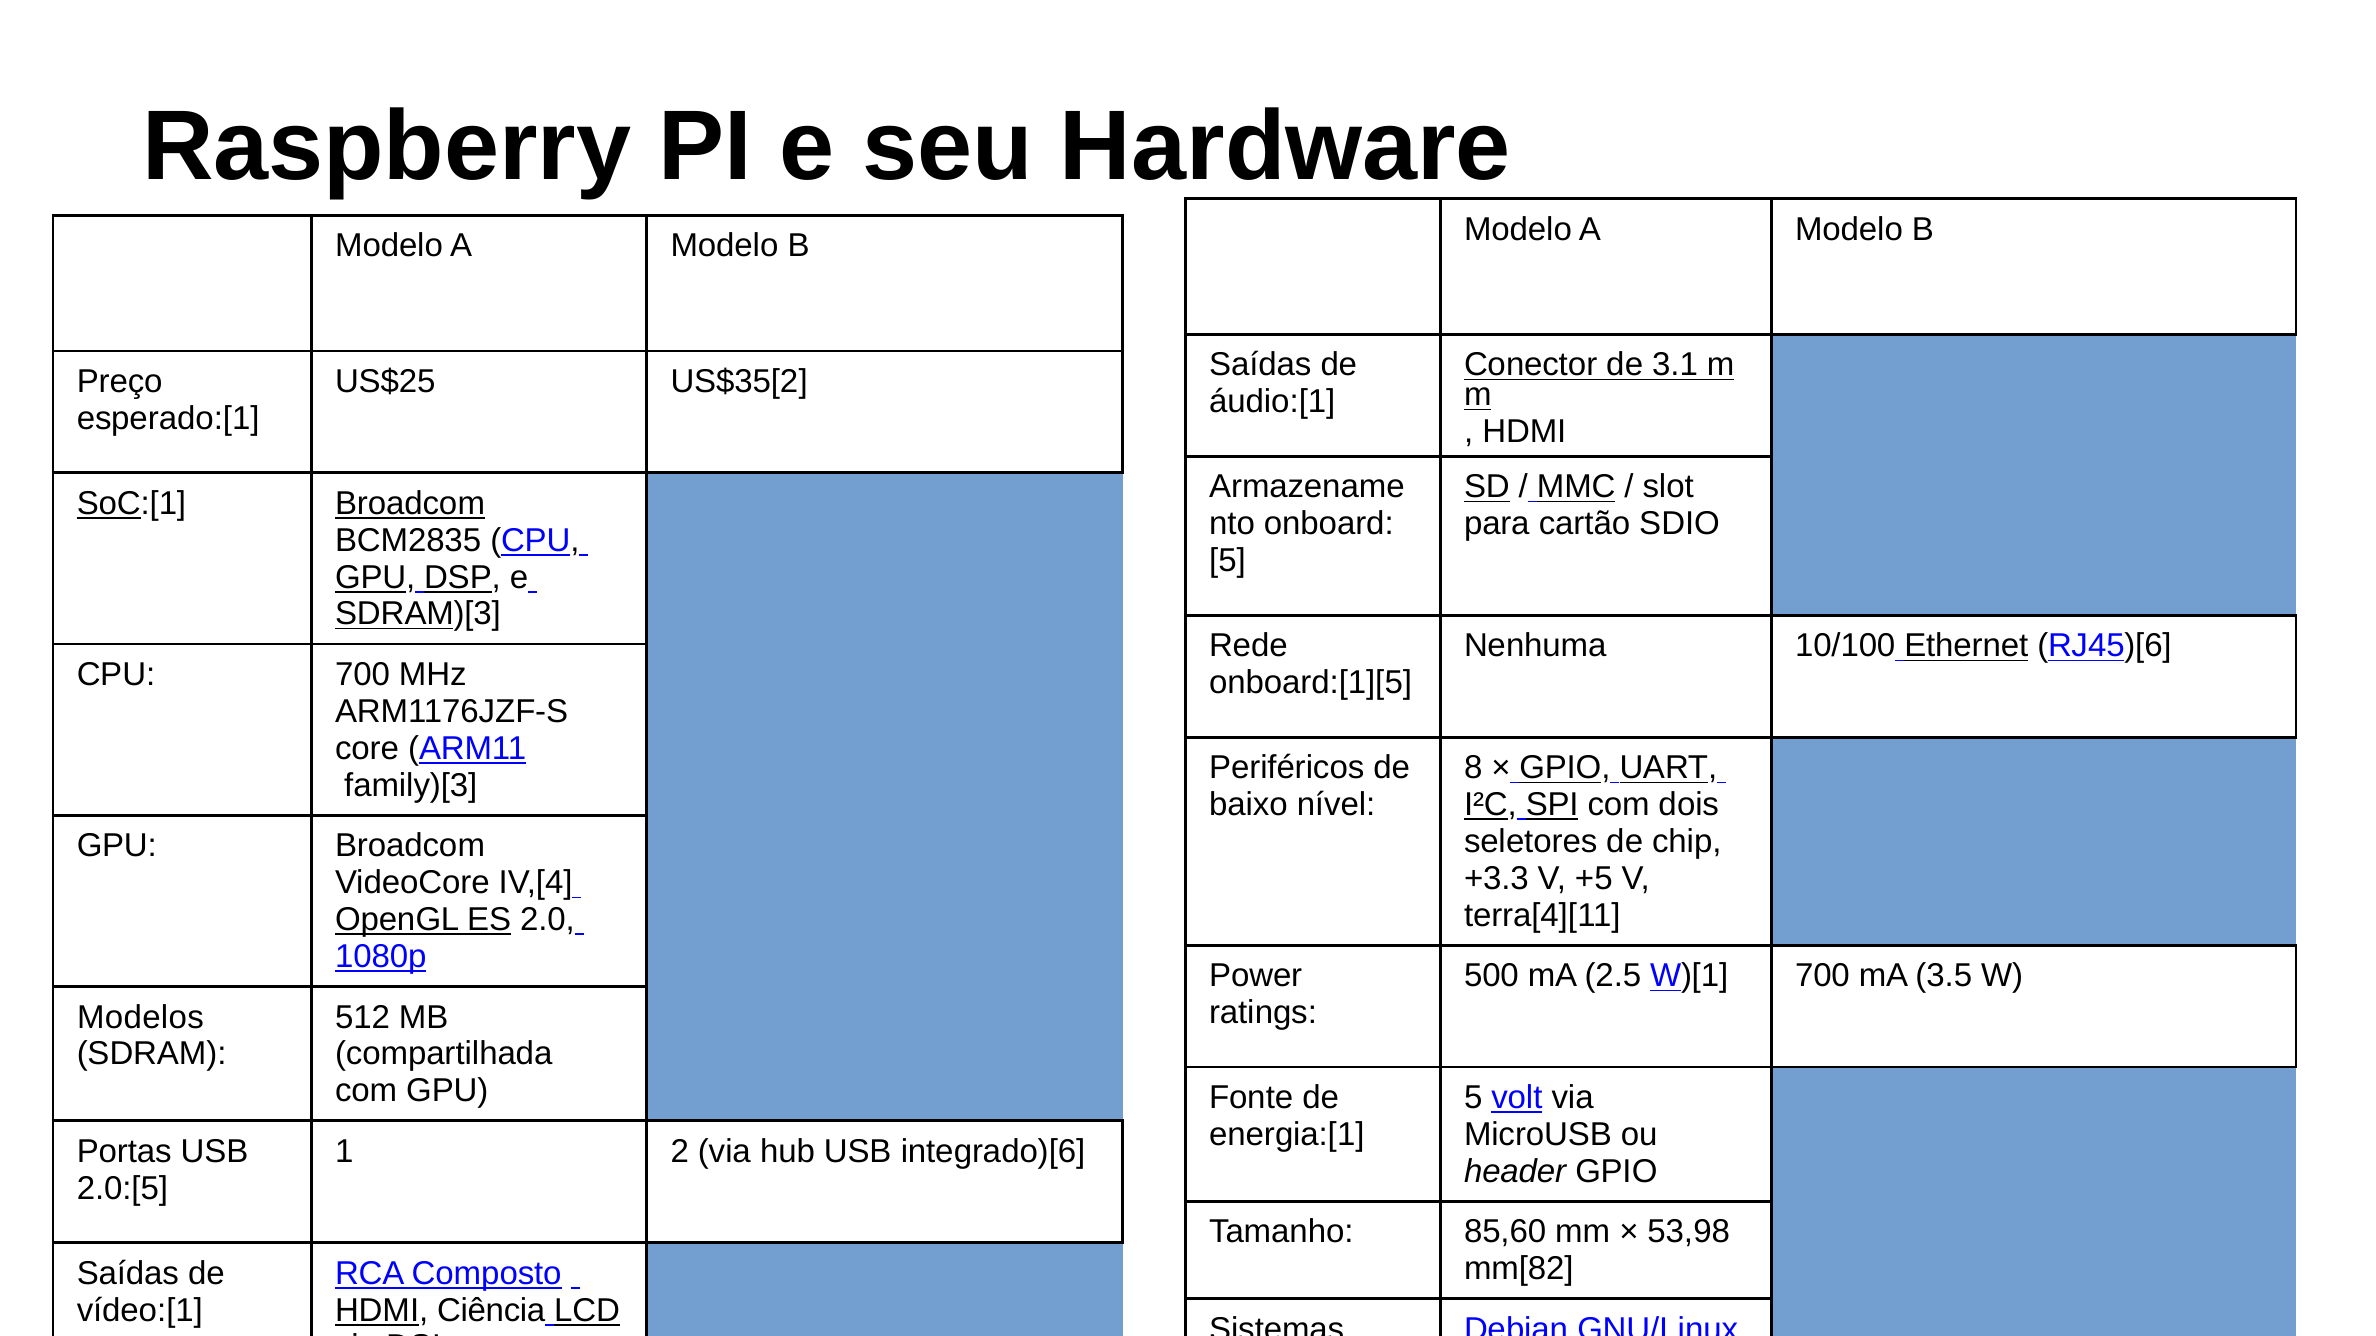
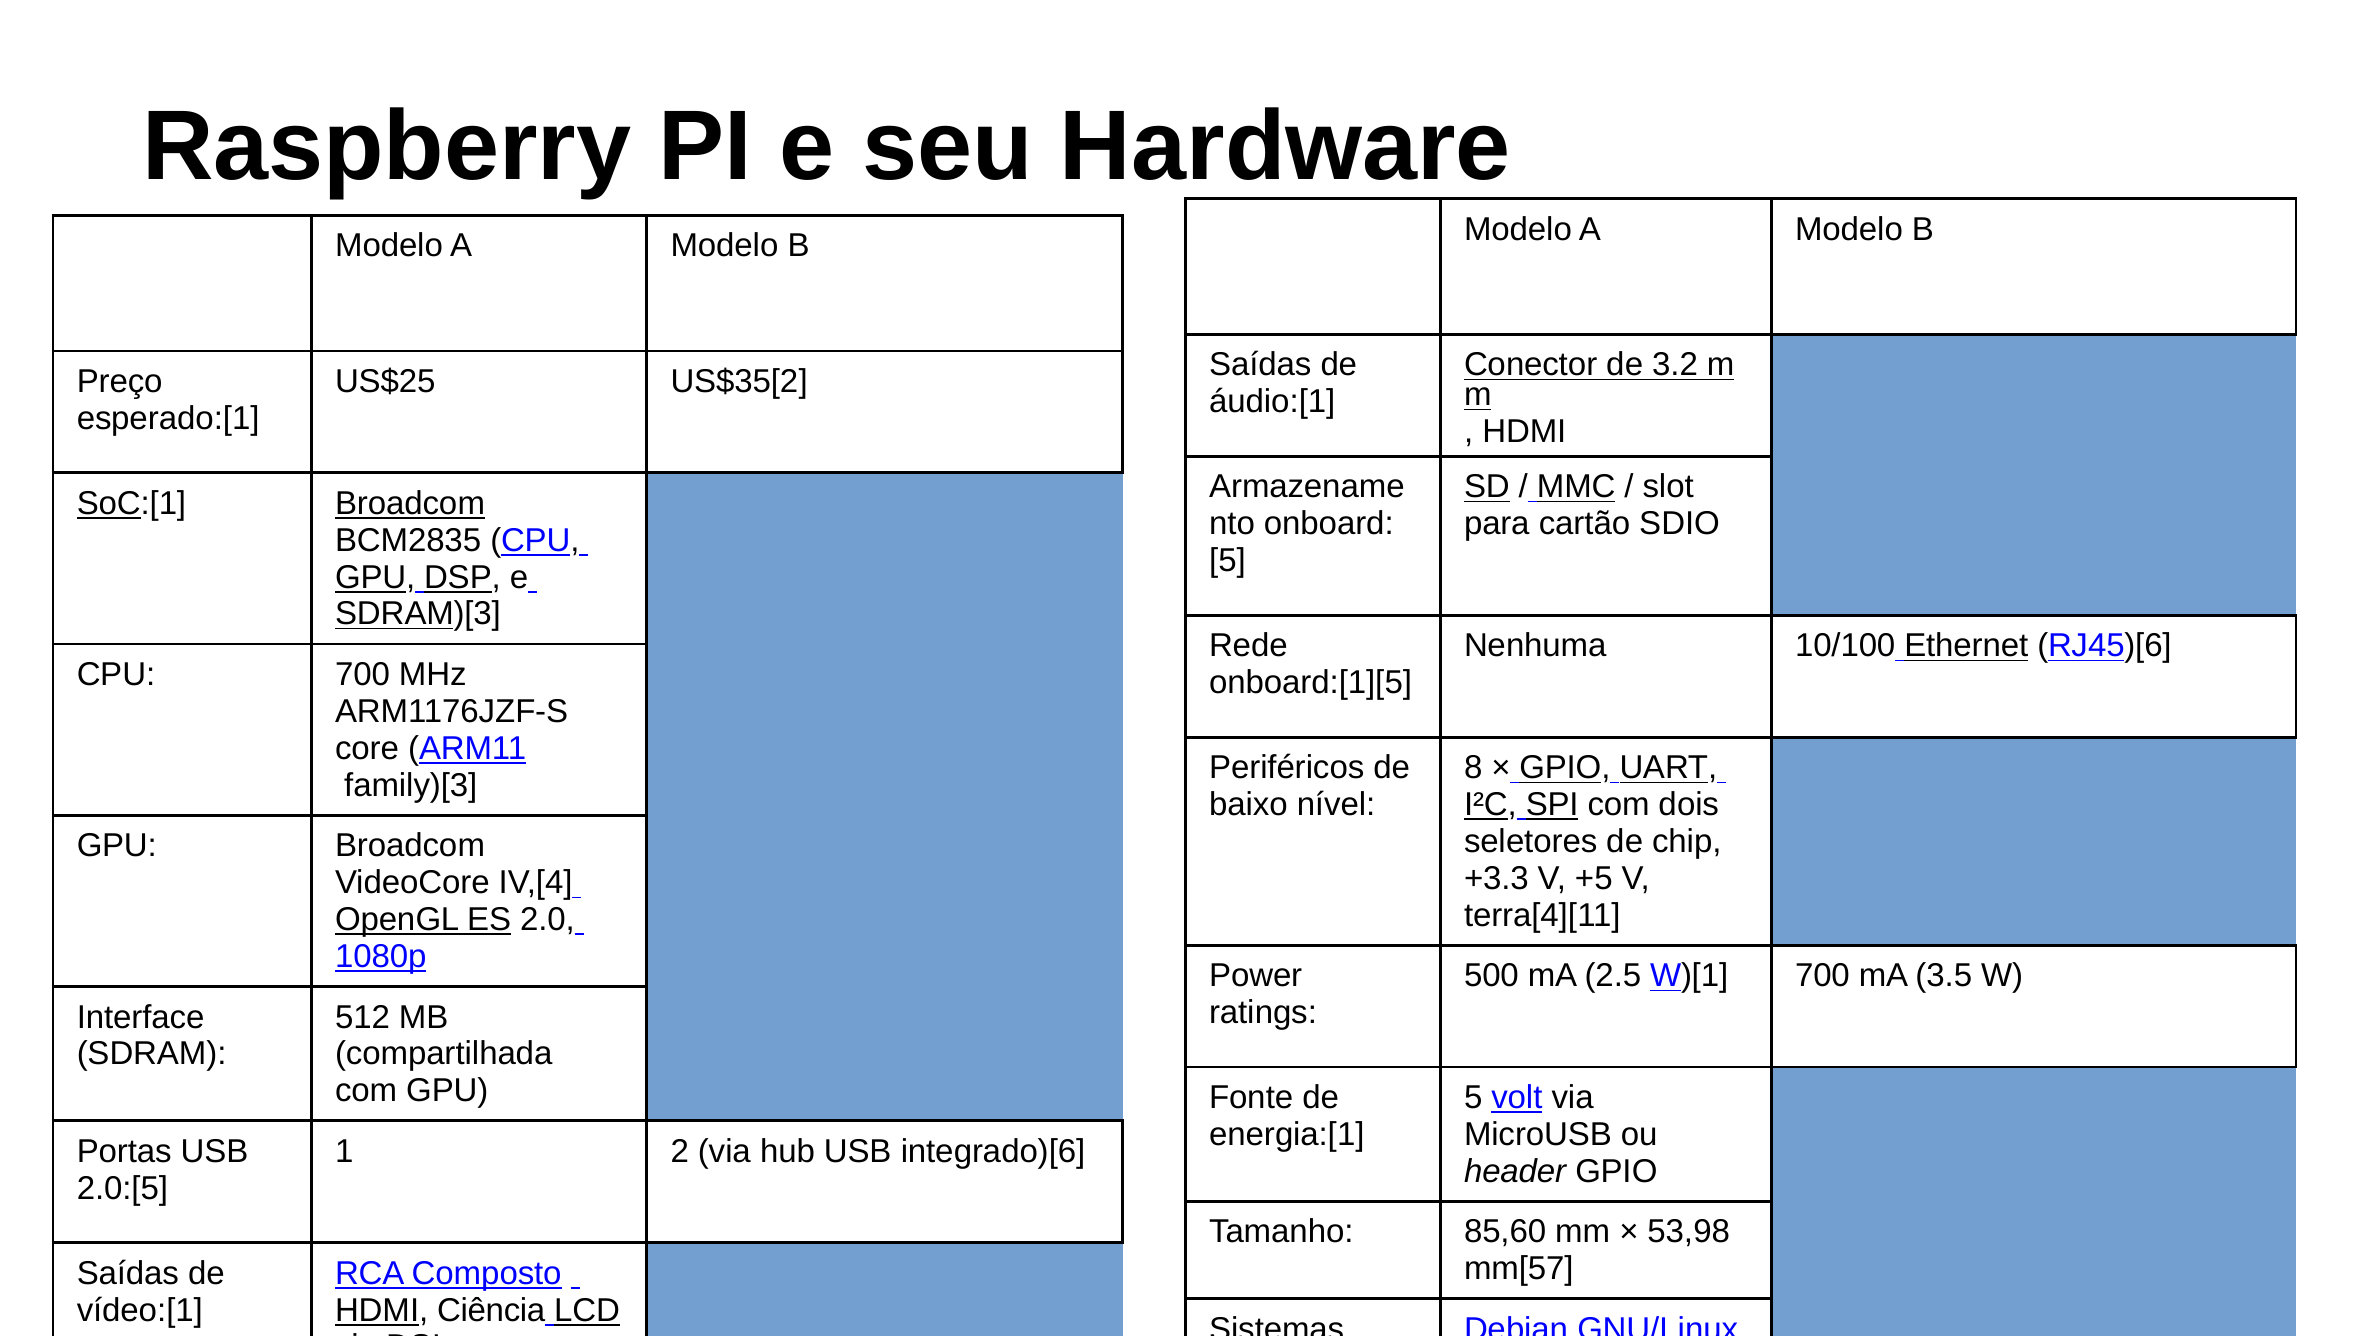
3.1: 3.1 -> 3.2
Modelos: Modelos -> Interface
mm[82: mm[82 -> mm[57
